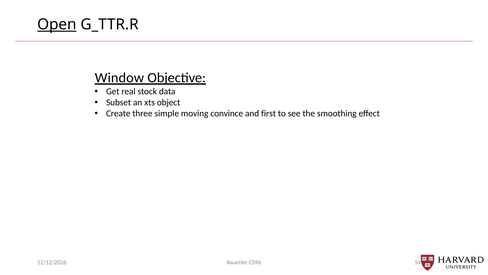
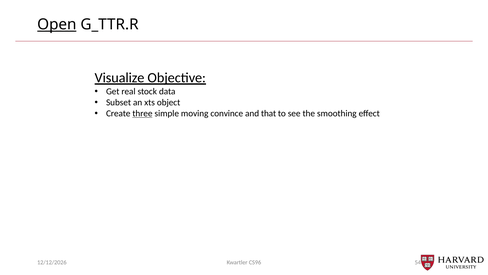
Window: Window -> Visualize
three underline: none -> present
first: first -> that
